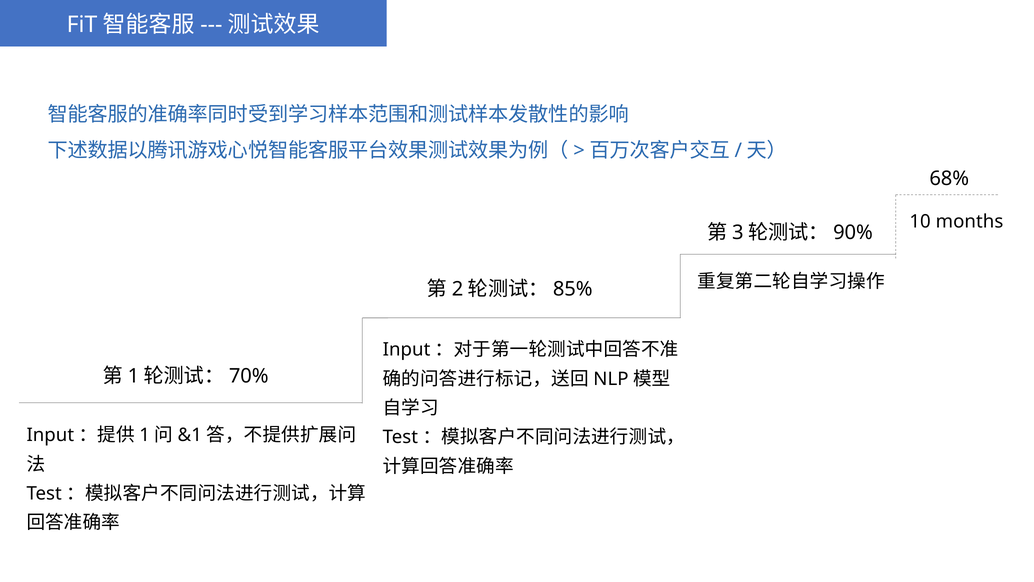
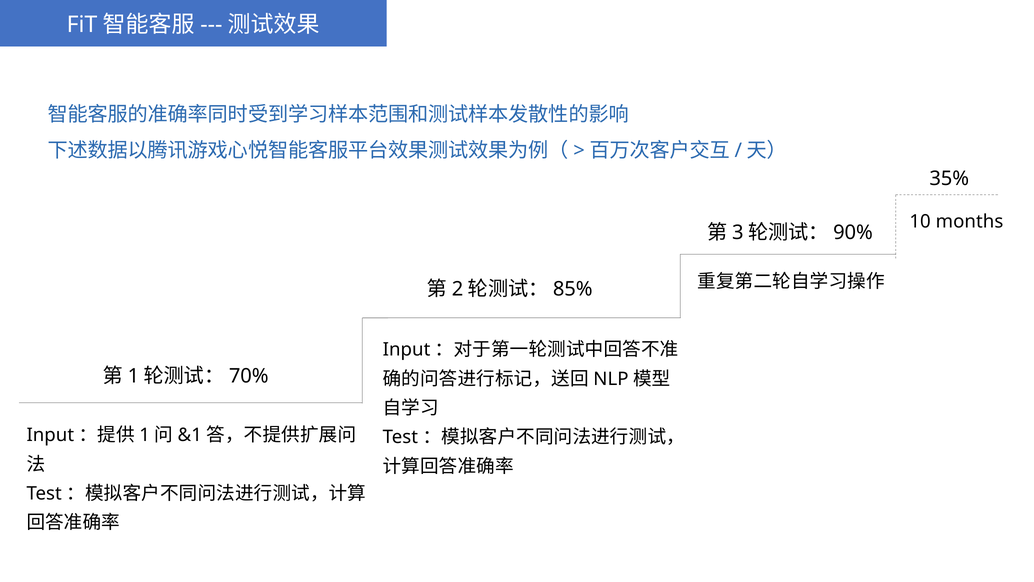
68%: 68% -> 35%
